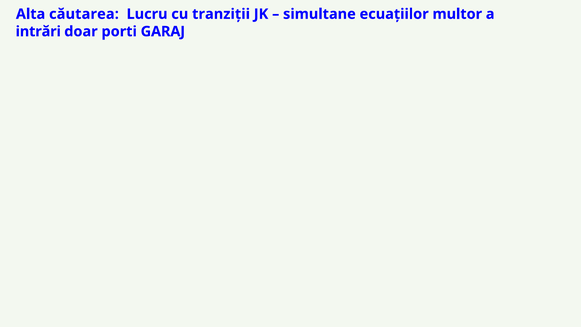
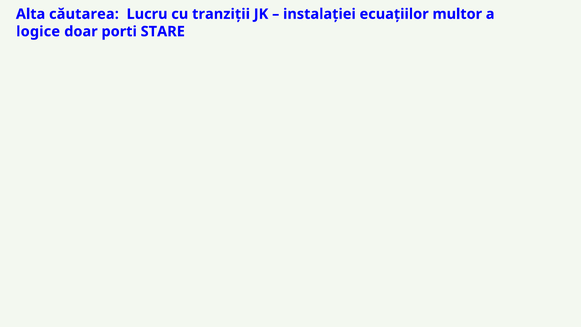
simultane: simultane -> instalației
intrări: intrări -> logice
GARAJ: GARAJ -> STARE
